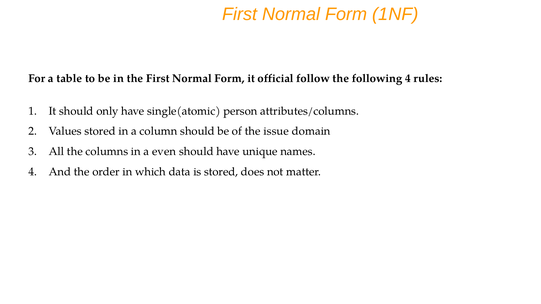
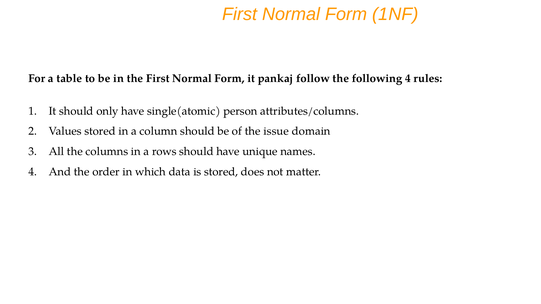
official: official -> pankaj
even: even -> rows
